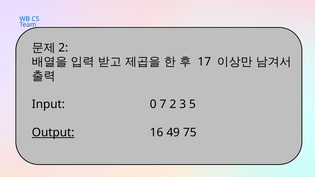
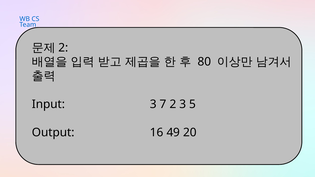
17: 17 -> 80
Input 0: 0 -> 3
Output underline: present -> none
75: 75 -> 20
